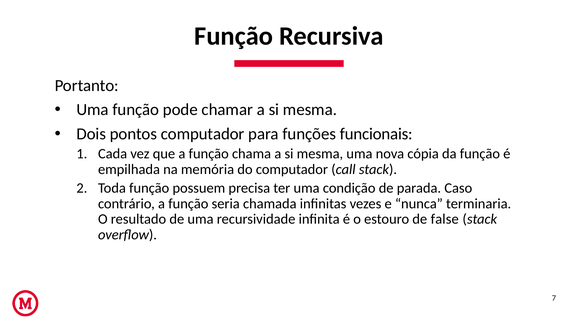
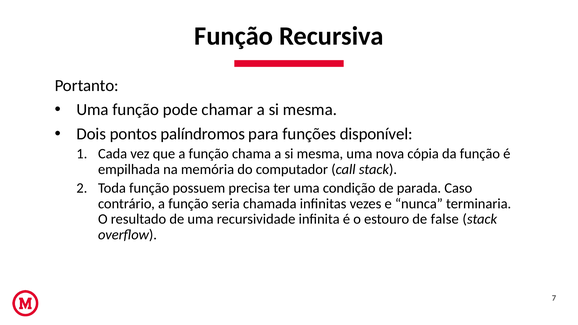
pontos computador: computador -> palíndromos
funcionais: funcionais -> disponível
